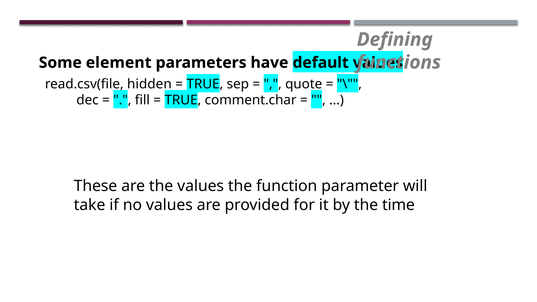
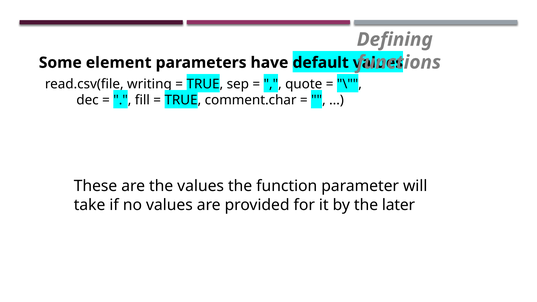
hidden: hidden -> writing
time: time -> later
